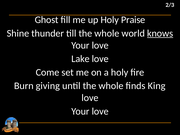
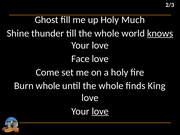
Praise: Praise -> Much
Lake: Lake -> Face
Burn giving: giving -> whole
love at (100, 111) underline: none -> present
